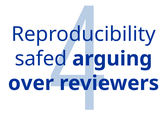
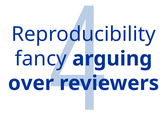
safed: safed -> fancy
